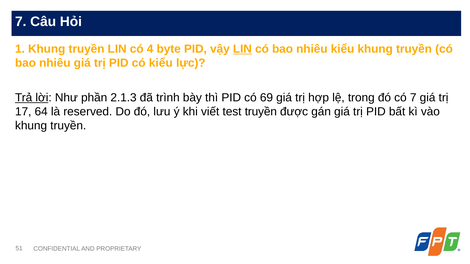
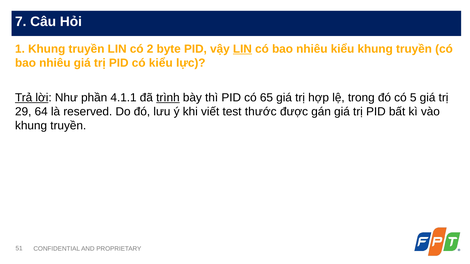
4: 4 -> 2
2.1.3: 2.1.3 -> 4.1.1
trình underline: none -> present
69: 69 -> 65
có 7: 7 -> 5
17: 17 -> 29
test truyền: truyền -> thước
